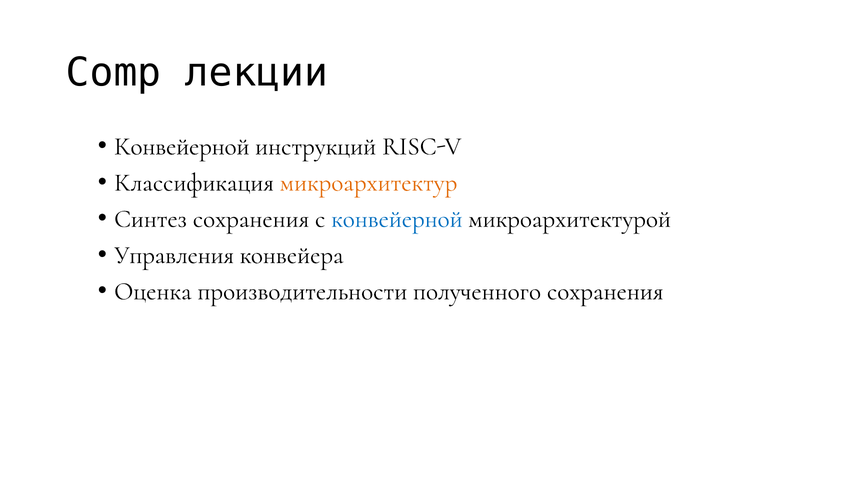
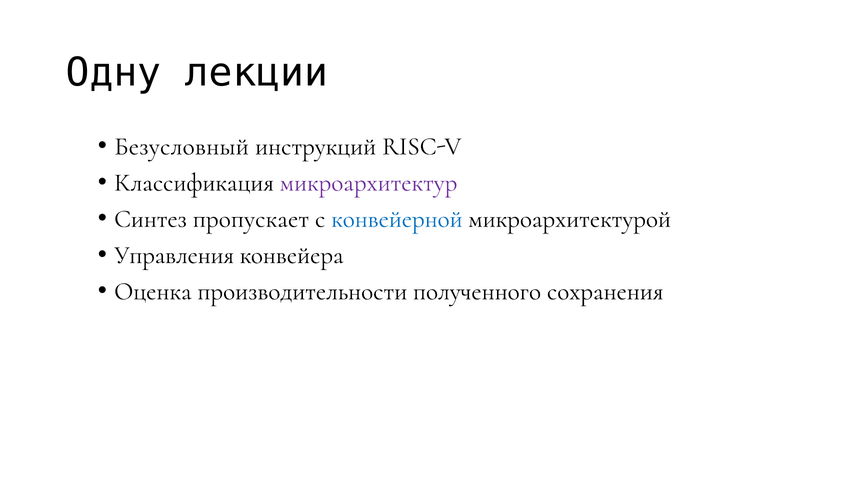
Comp: Comp -> Одну
Конвейерной at (182, 146): Конвейерной -> Безусловный
микроархитектур colour: orange -> purple
Синтез сохранения: сохранения -> пропускает
